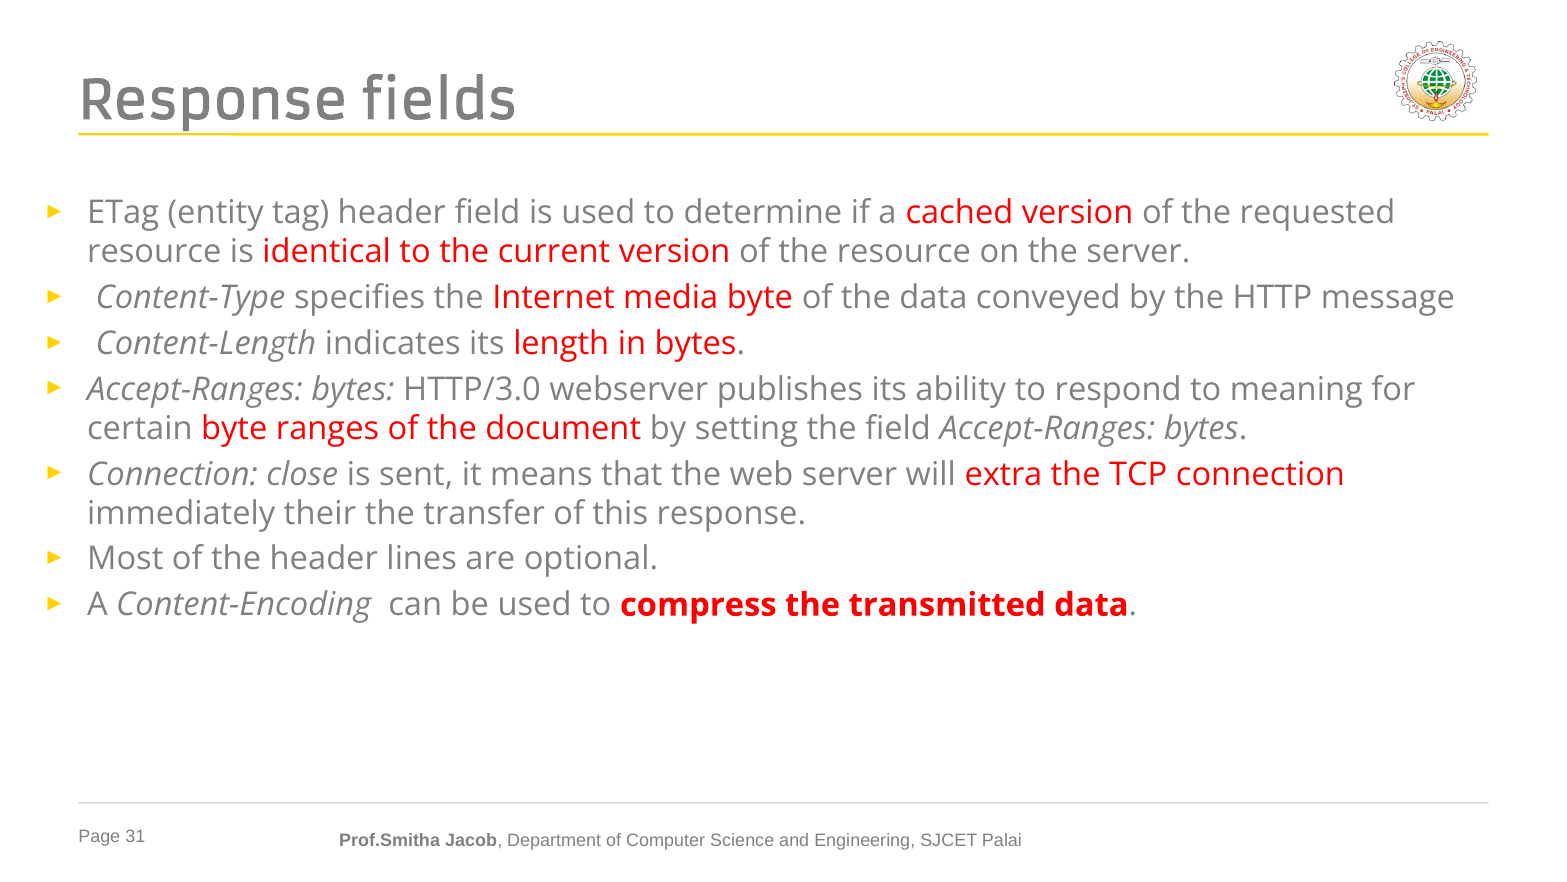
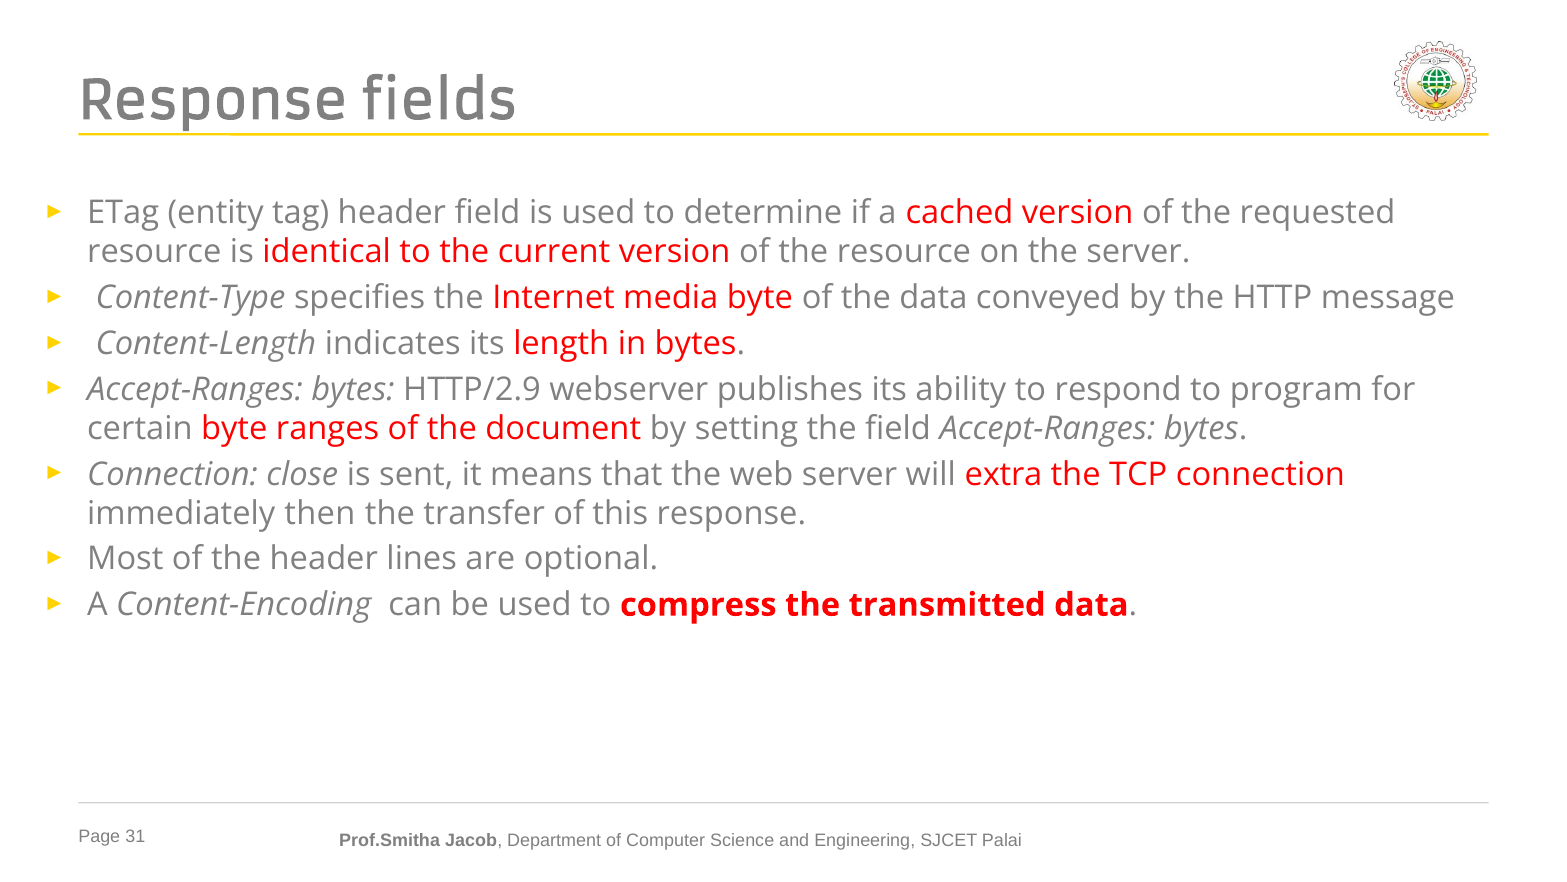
HTTP/3.0: HTTP/3.0 -> HTTP/2.9
meaning: meaning -> program
their: their -> then
